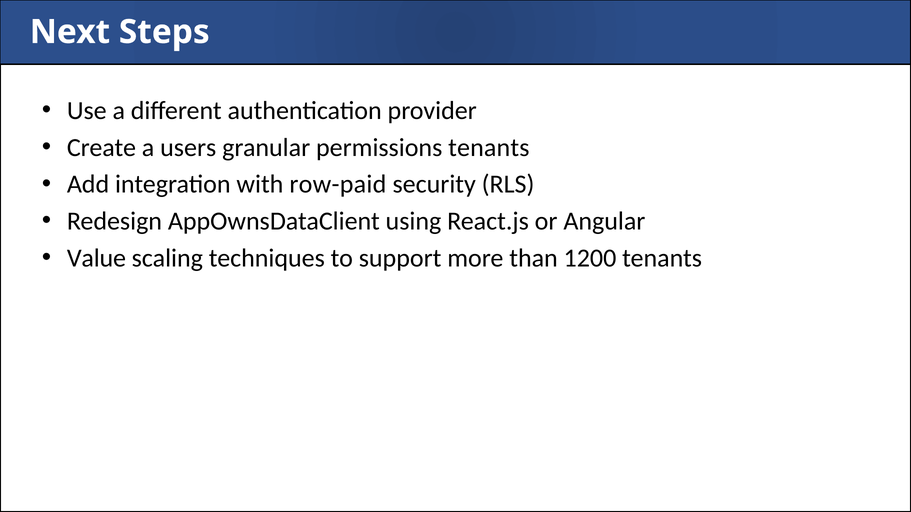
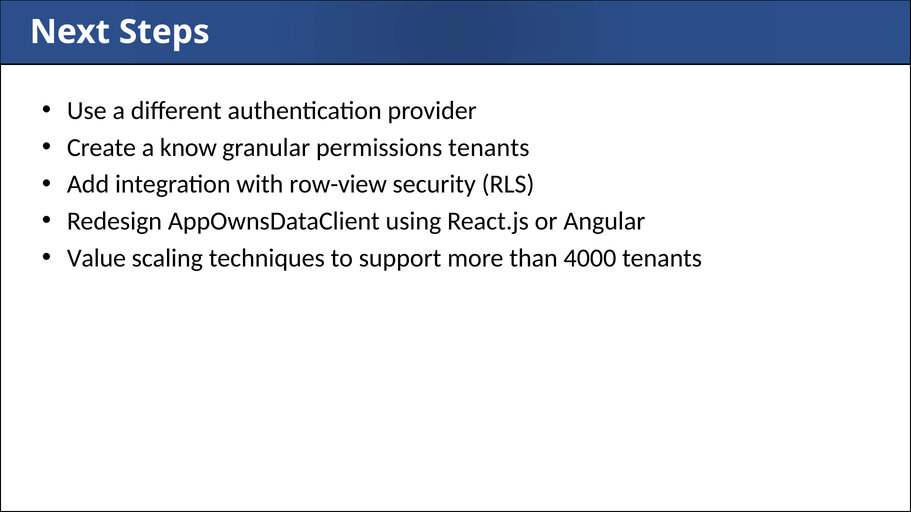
users: users -> know
row-paid: row-paid -> row-view
1200: 1200 -> 4000
